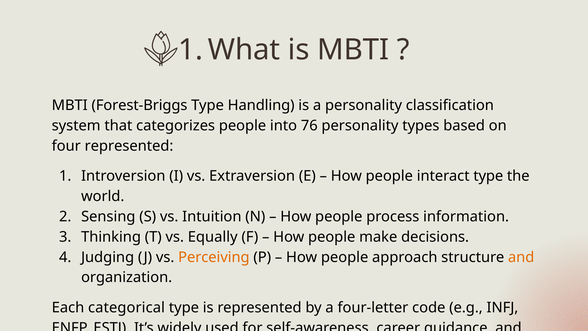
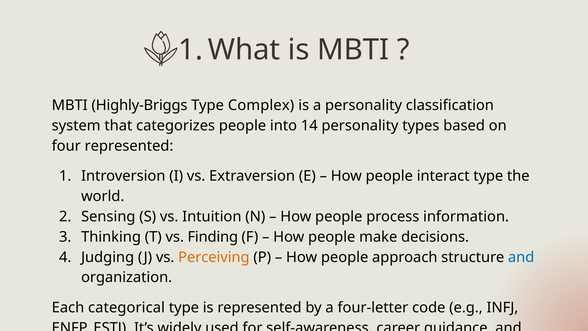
Forest-Briggs: Forest-Briggs -> Highly-Briggs
Handling: Handling -> Complex
76: 76 -> 14
Equally: Equally -> Finding
and at (521, 257) colour: orange -> blue
